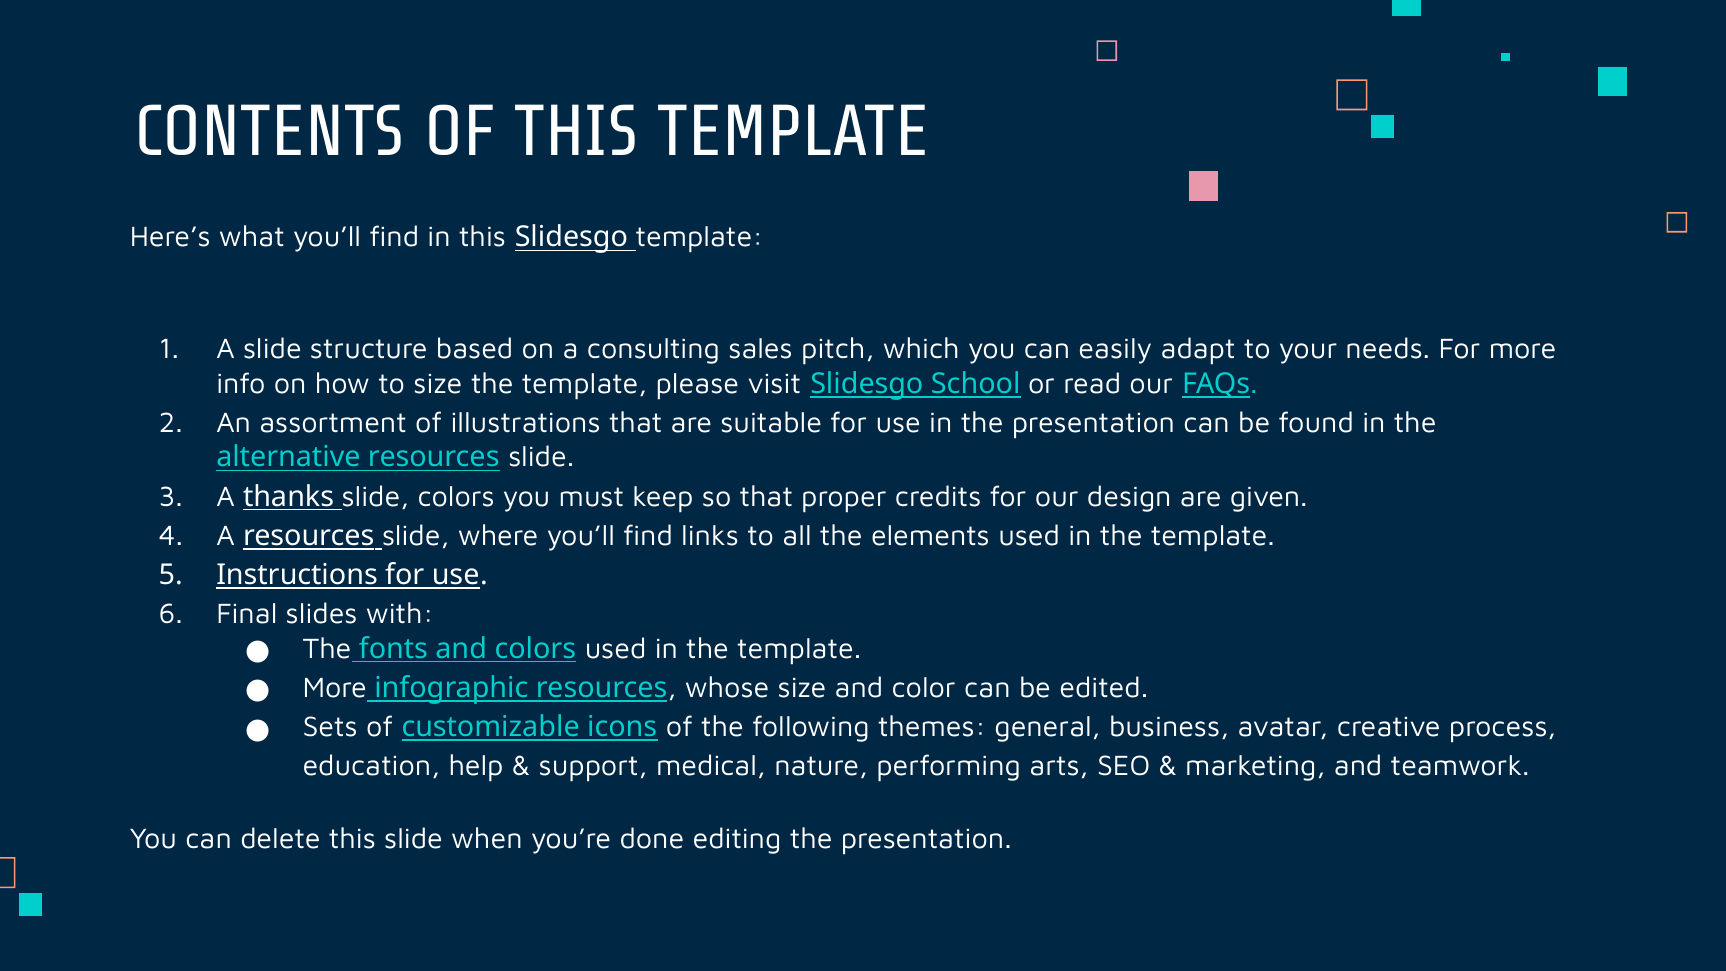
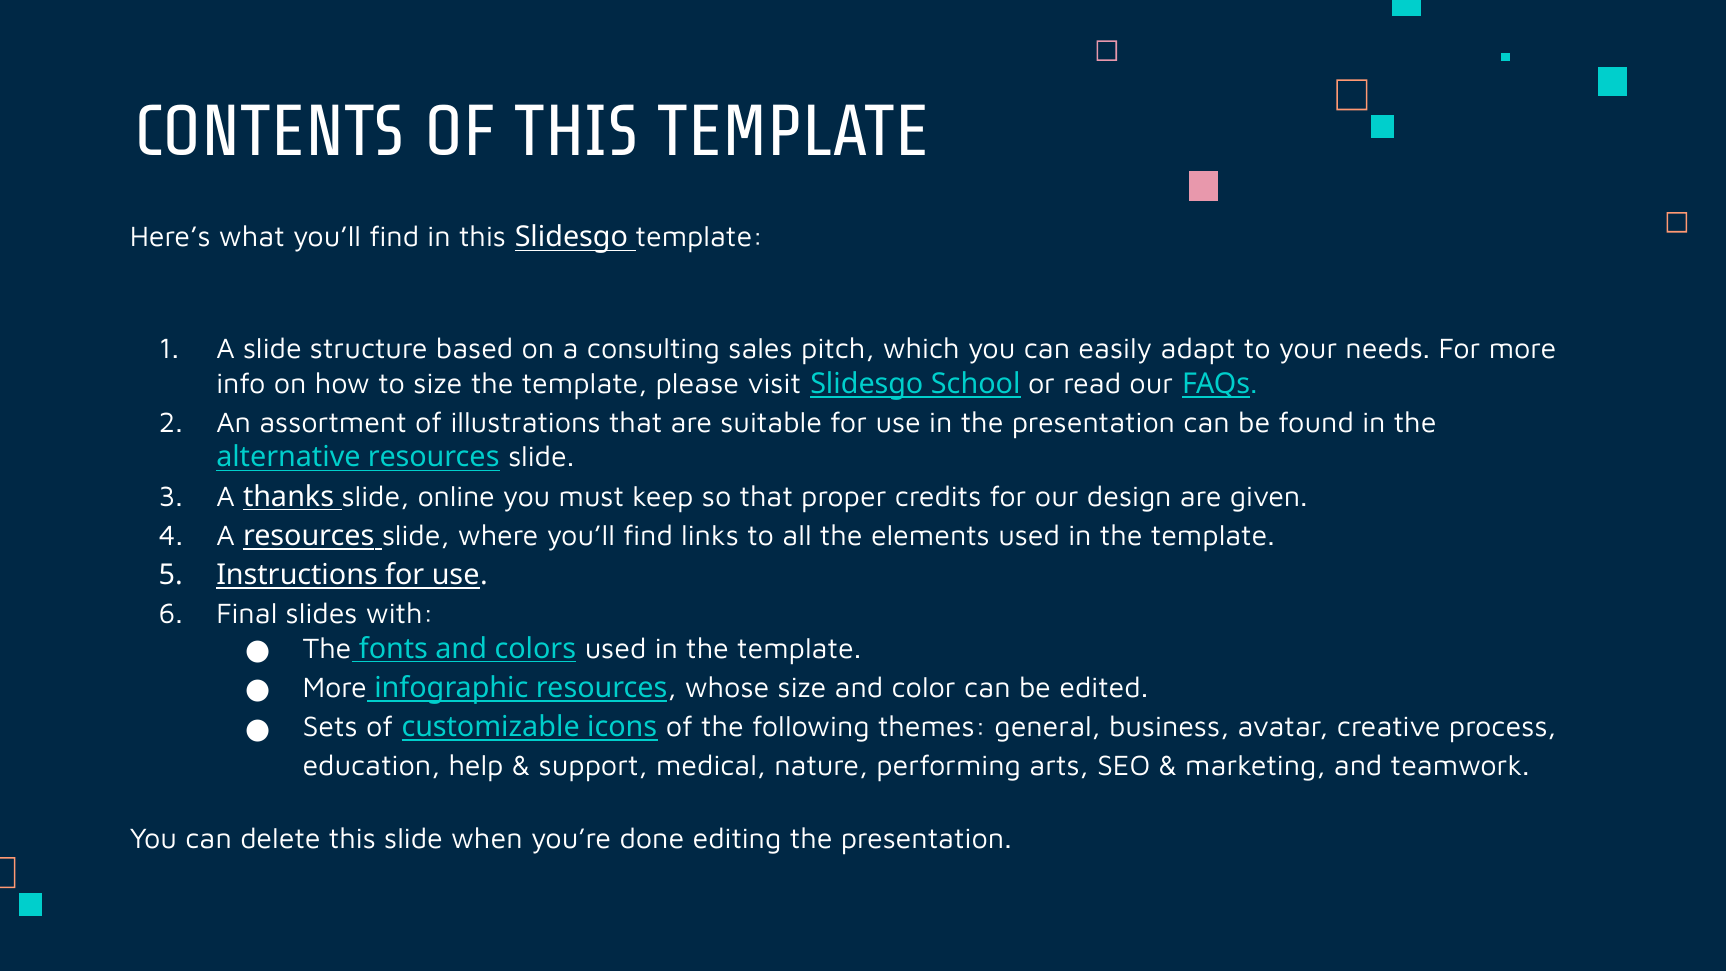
slide colors: colors -> online
